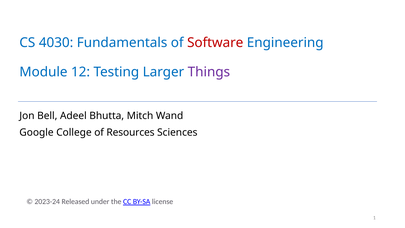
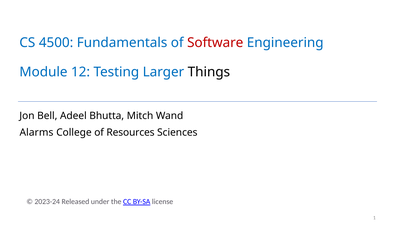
4030: 4030 -> 4500
Things colour: purple -> black
Google: Google -> Alarms
